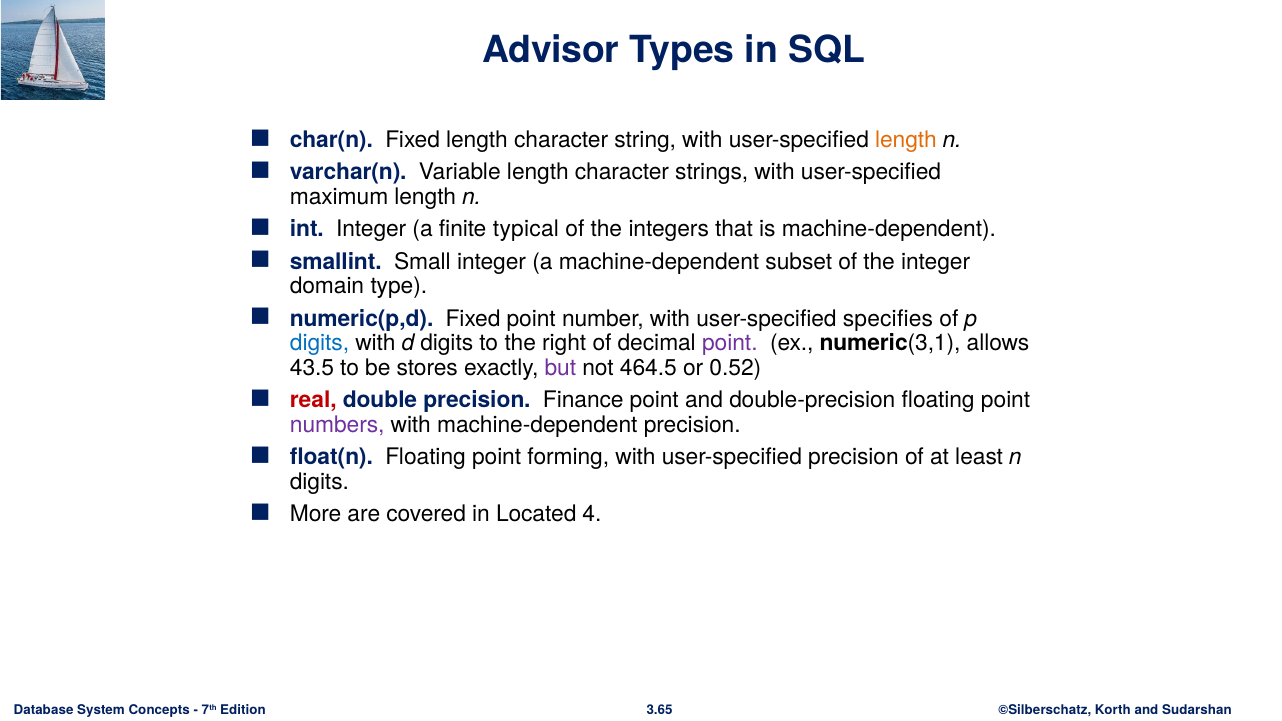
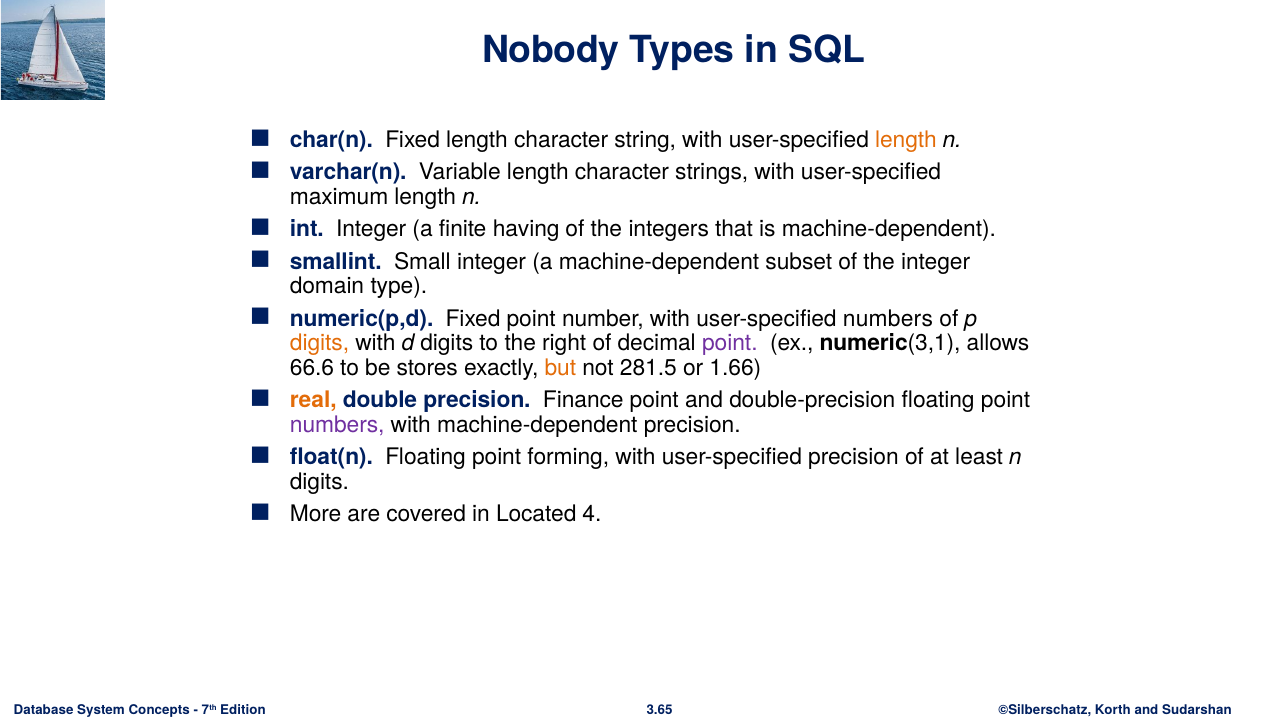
Advisor: Advisor -> Nobody
typical: typical -> having
user-specified specifies: specifies -> numbers
digits at (320, 343) colour: blue -> orange
43.5: 43.5 -> 66.6
but colour: purple -> orange
464.5: 464.5 -> 281.5
0.52: 0.52 -> 1.66
real colour: red -> orange
